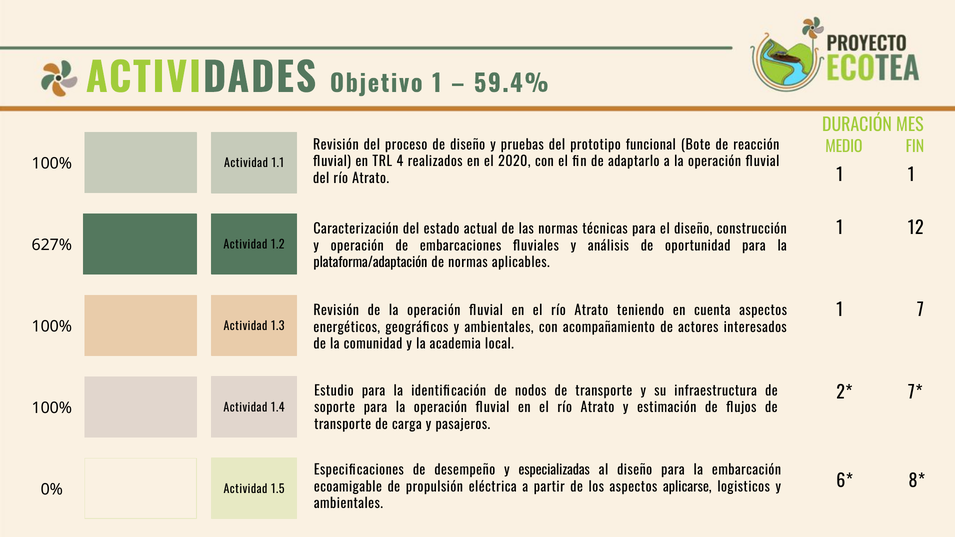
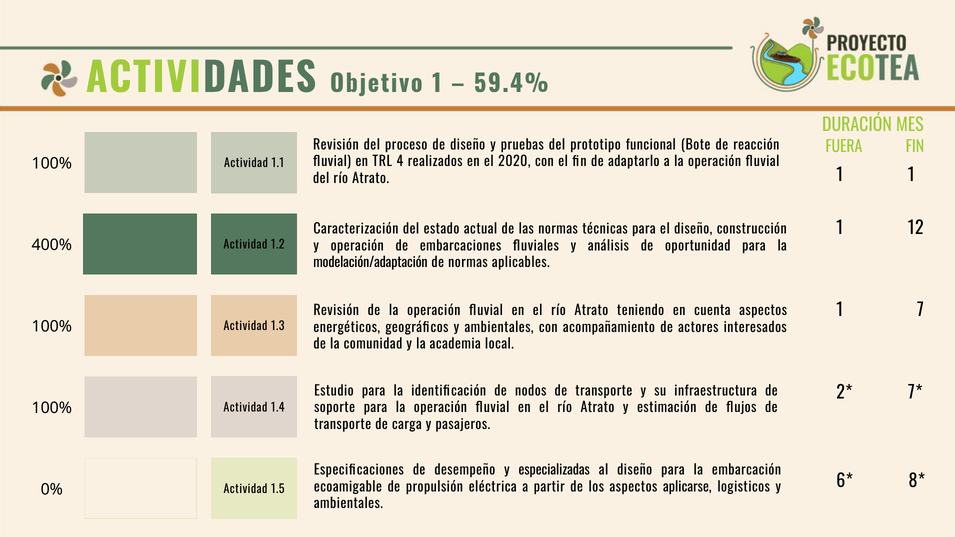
MEDIO: MEDIO -> FUERA
627%: 627% -> 400%
plataforma/adaptación: plataforma/adaptación -> modelación/adaptación
